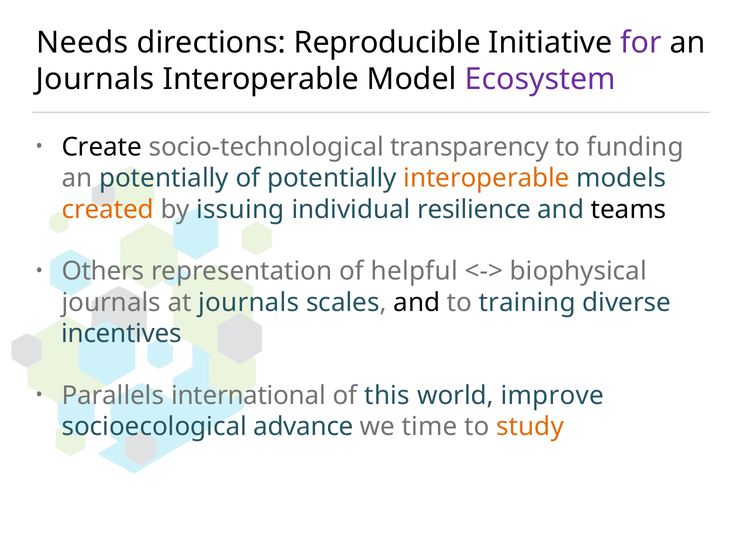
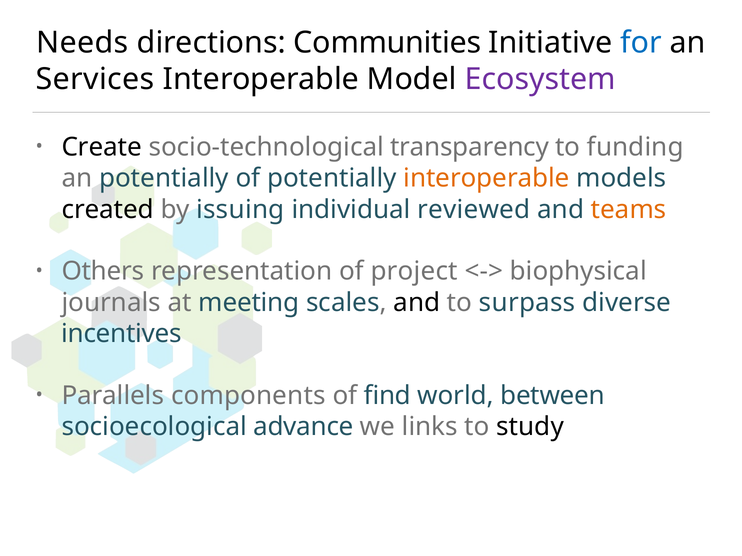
Reproducible: Reproducible -> Communities
for colour: purple -> blue
Journals at (95, 80): Journals -> Services
created colour: orange -> black
resilience: resilience -> reviewed
teams colour: black -> orange
helpful: helpful -> project
at journals: journals -> meeting
training: training -> surpass
international: international -> components
this: this -> find
improve: improve -> between
time: time -> links
study colour: orange -> black
